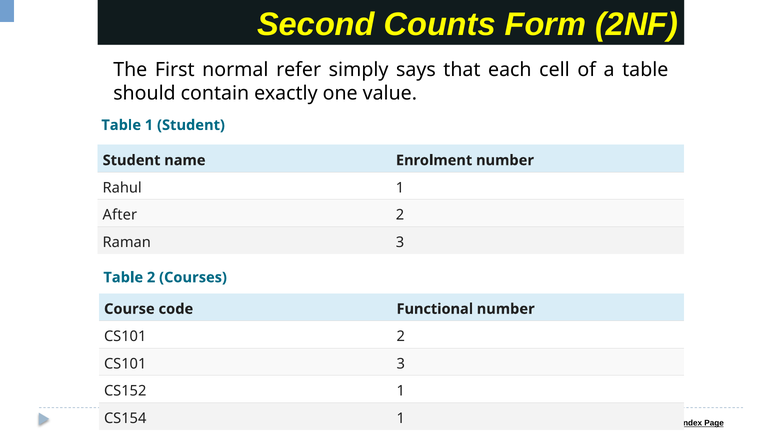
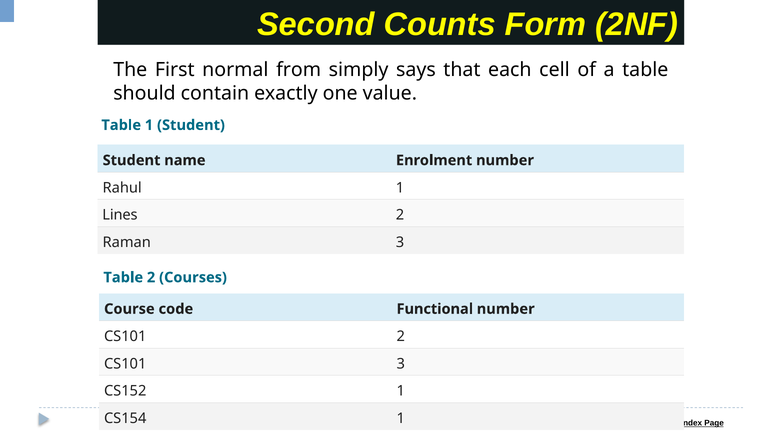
refer: refer -> from
After: After -> Lines
